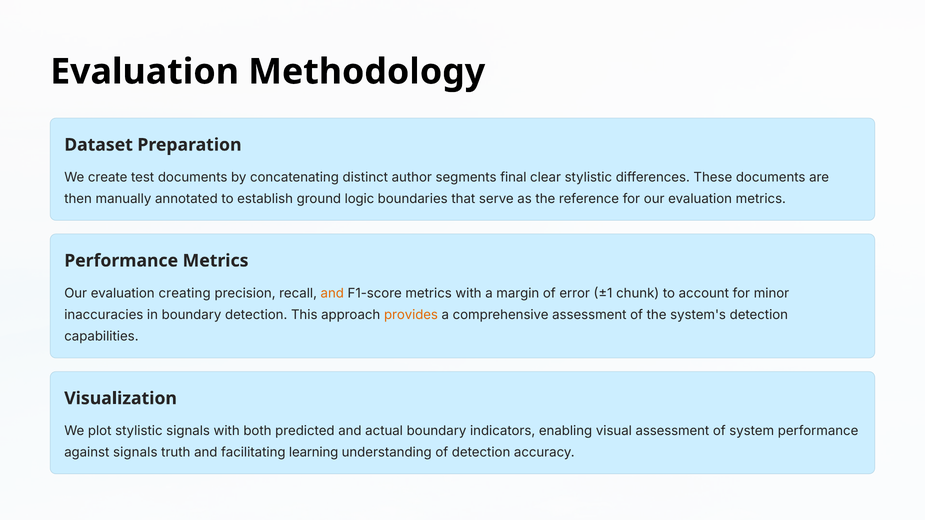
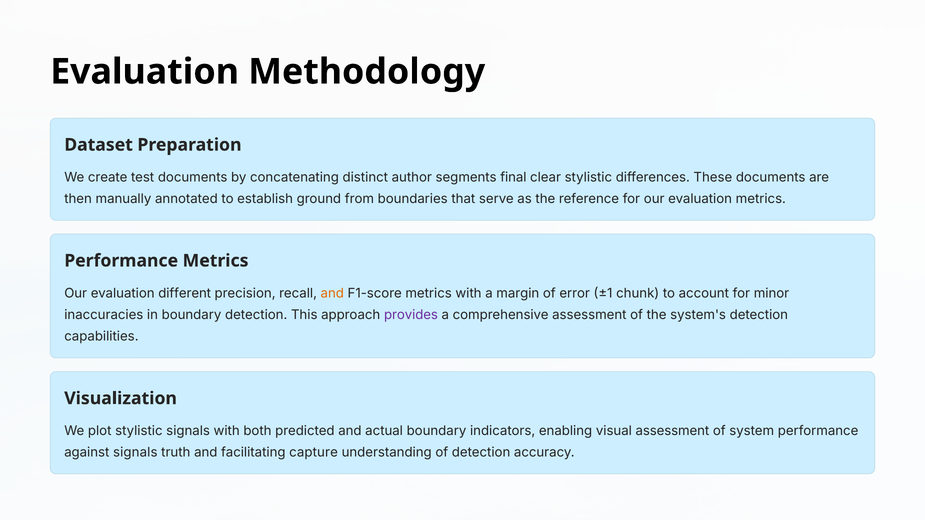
logic: logic -> from
creating: creating -> different
provides colour: orange -> purple
learning: learning -> capture
